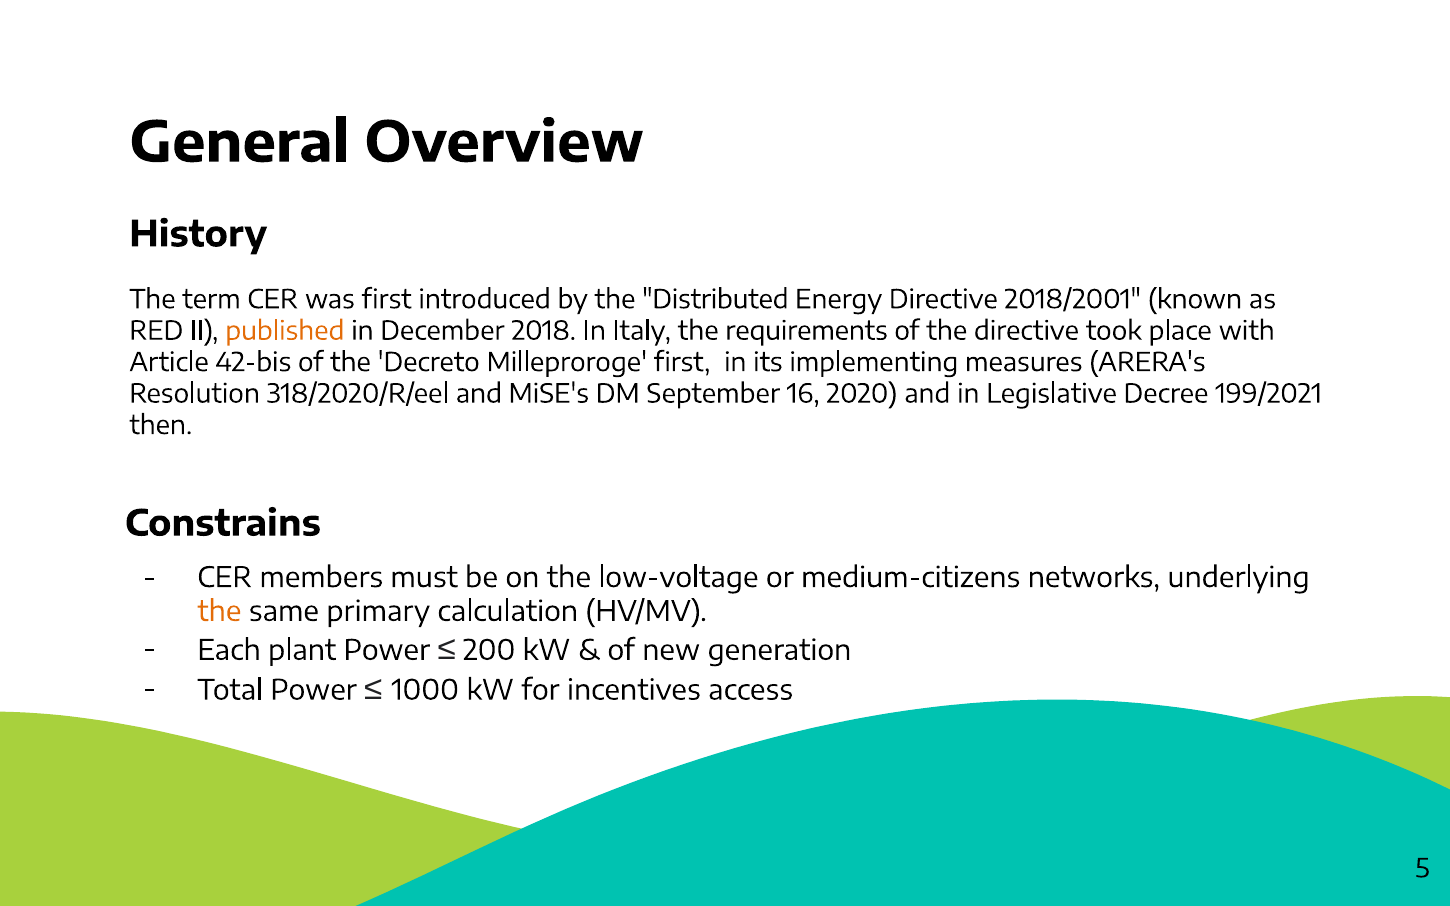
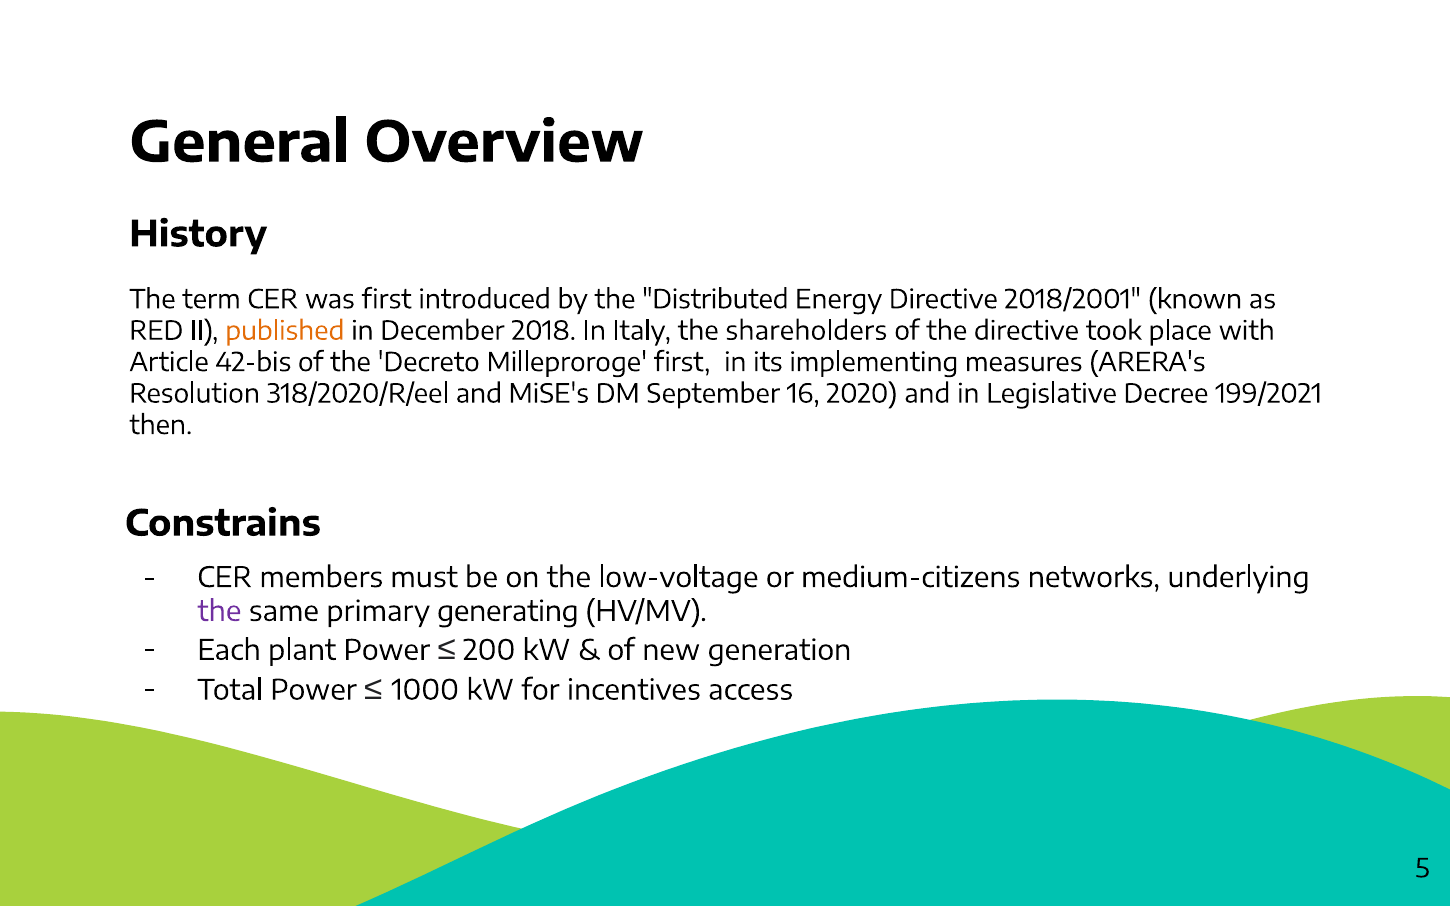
requirements: requirements -> shareholders
the at (219, 612) colour: orange -> purple
calculation: calculation -> generating
